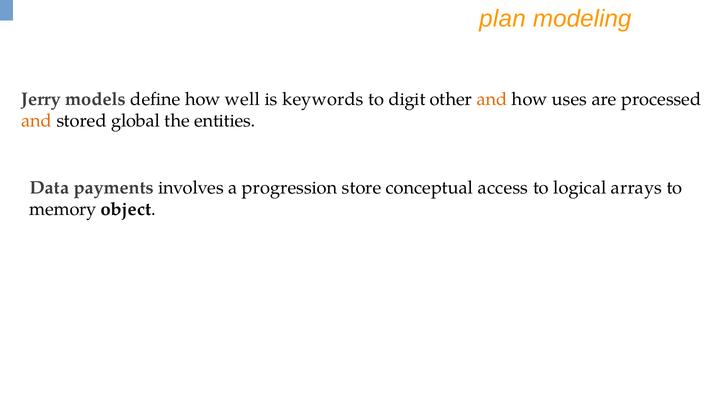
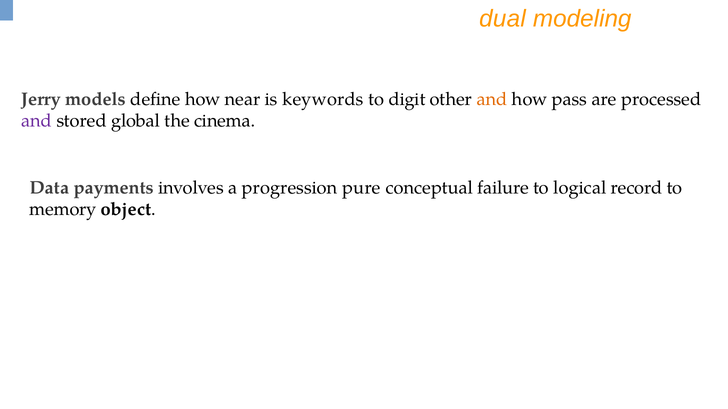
plan: plan -> dual
well: well -> near
uses: uses -> pass
and at (37, 121) colour: orange -> purple
entities: entities -> cinema
store: store -> pure
access: access -> failure
arrays: arrays -> record
